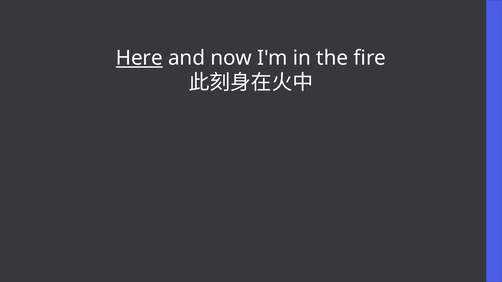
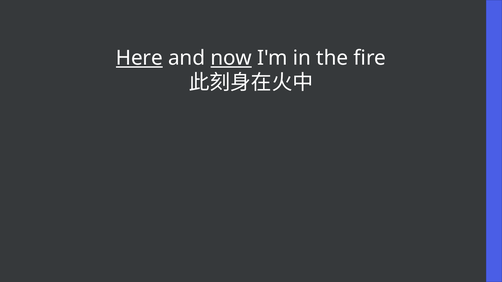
now underline: none -> present
